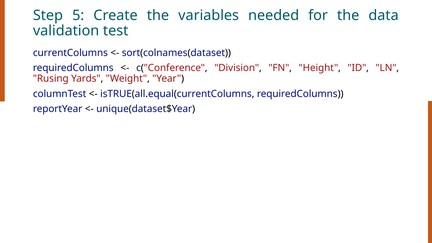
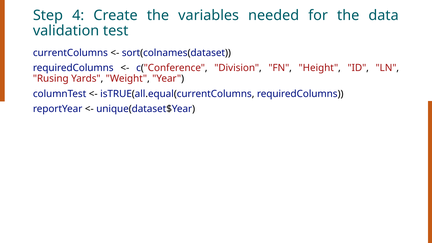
5: 5 -> 4
